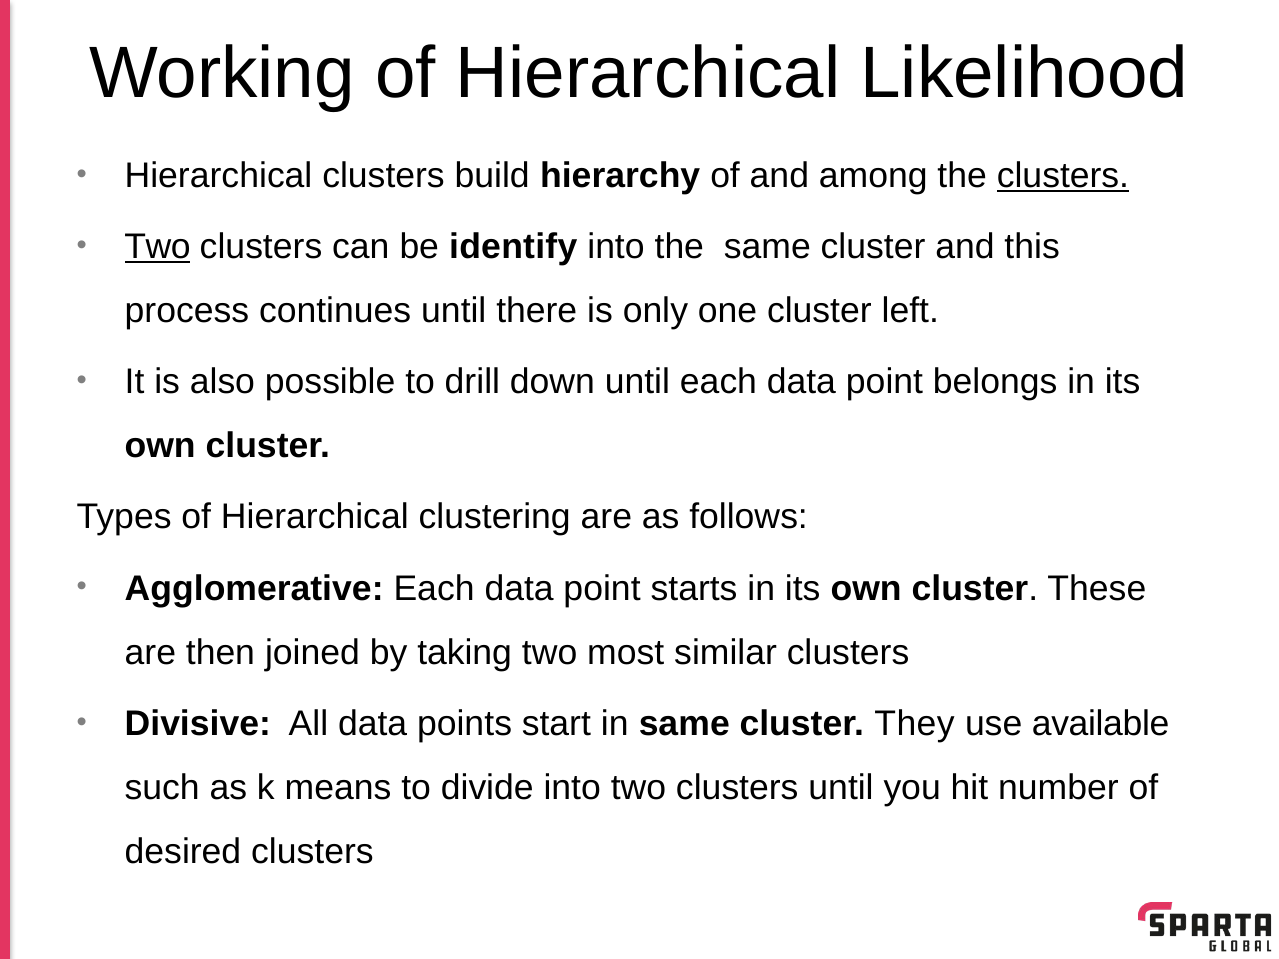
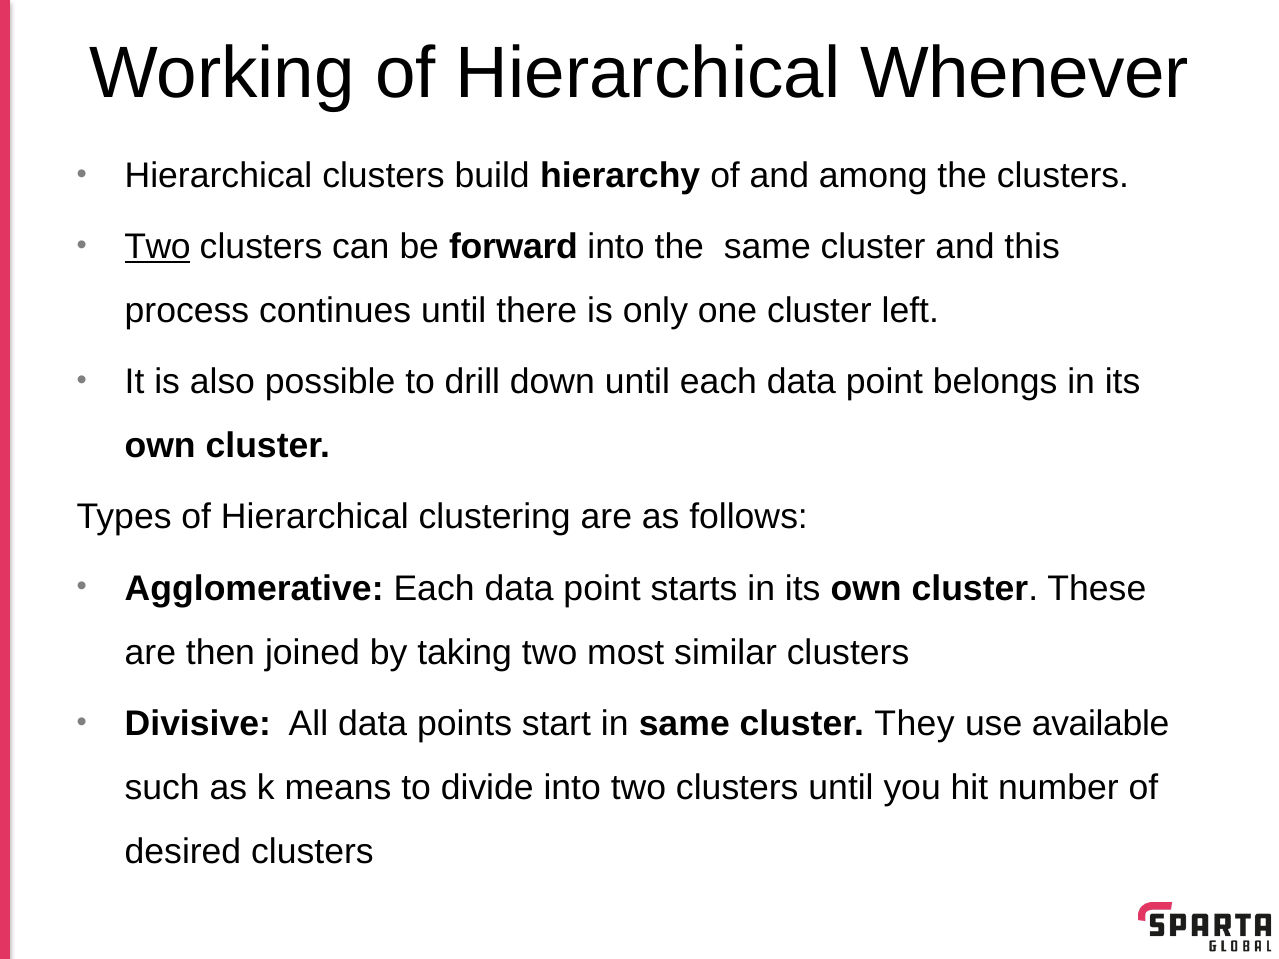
Likelihood: Likelihood -> Whenever
clusters at (1063, 176) underline: present -> none
identify: identify -> forward
